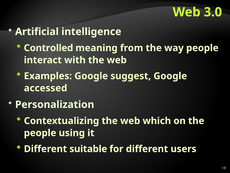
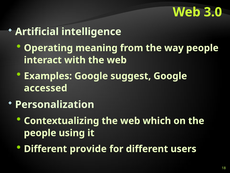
Controlled: Controlled -> Operating
suitable: suitable -> provide
